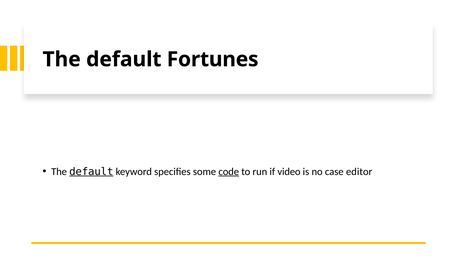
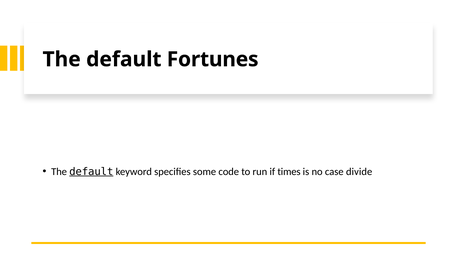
code underline: present -> none
video: video -> times
editor: editor -> divide
